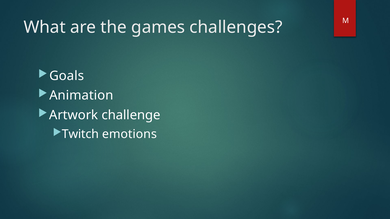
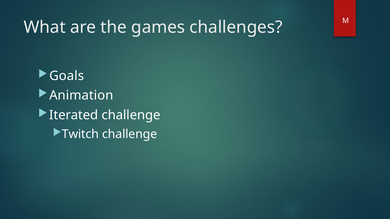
Artwork: Artwork -> Iterated
Twitch emotions: emotions -> challenge
